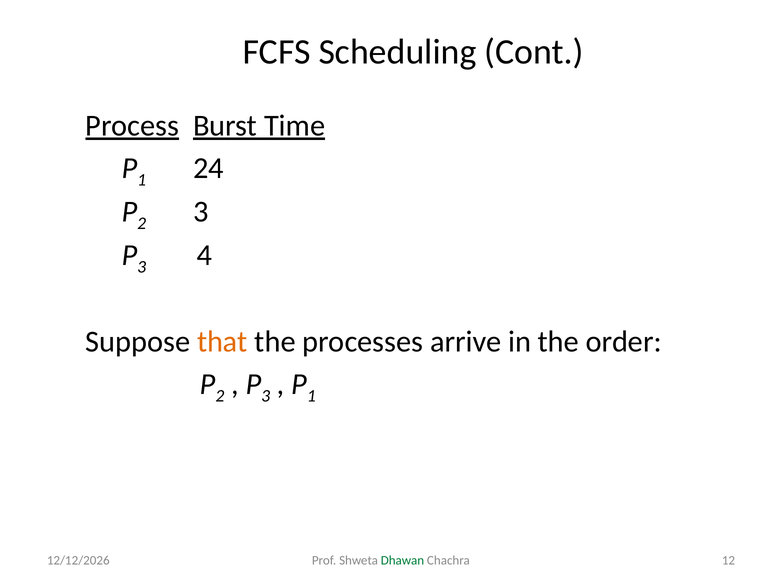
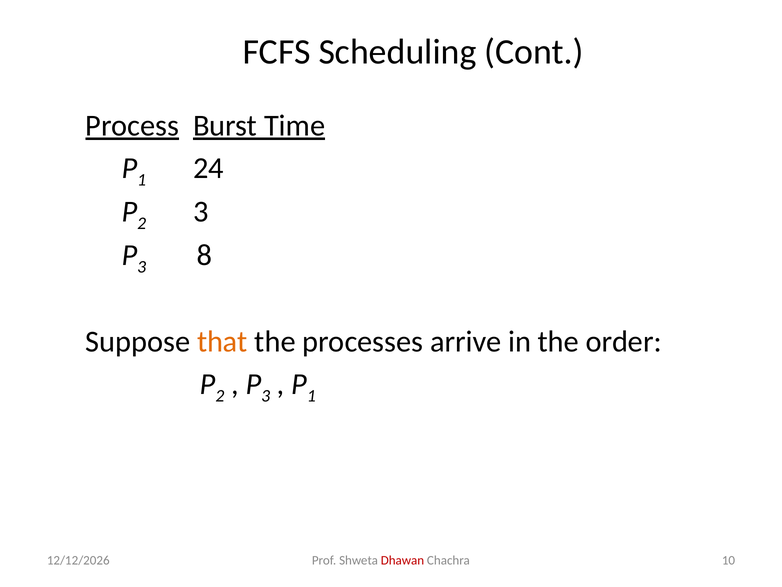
4: 4 -> 8
Dhawan colour: green -> red
12: 12 -> 10
